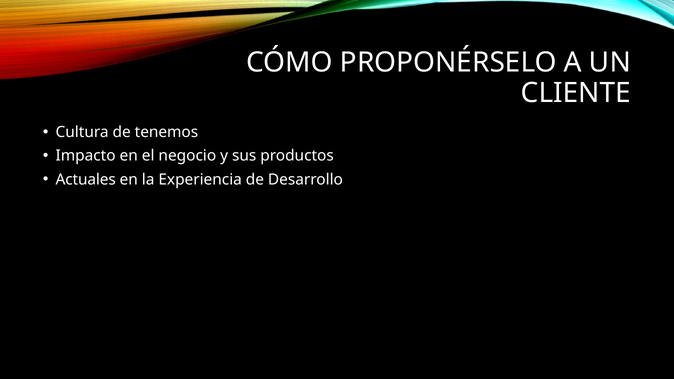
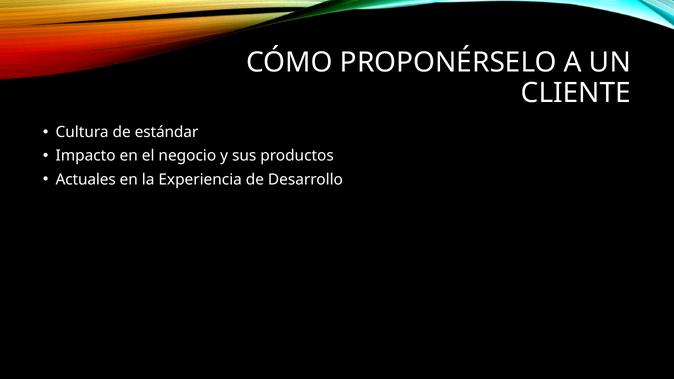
tenemos: tenemos -> estándar
